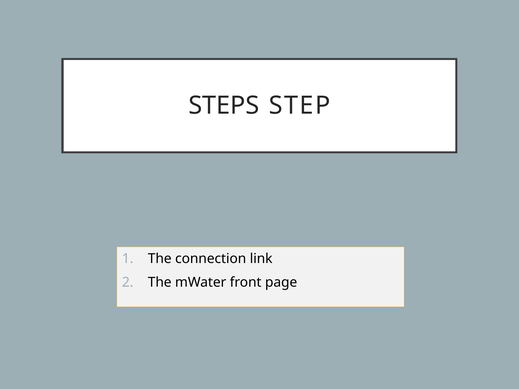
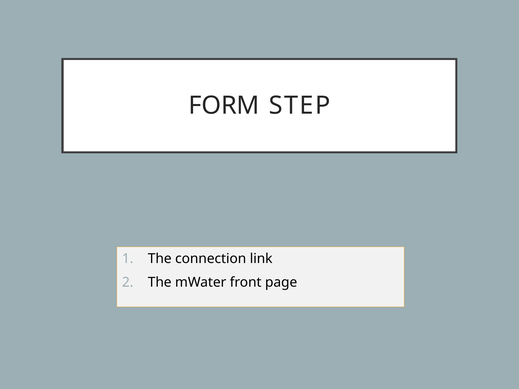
STEPS: STEPS -> FORM
